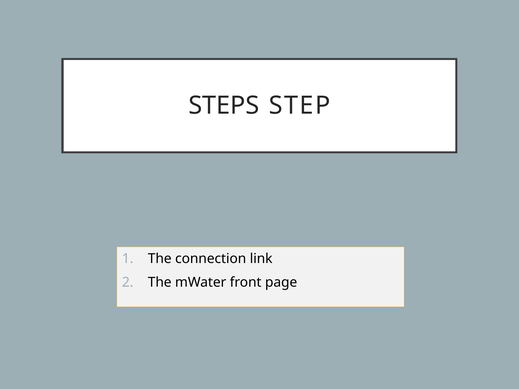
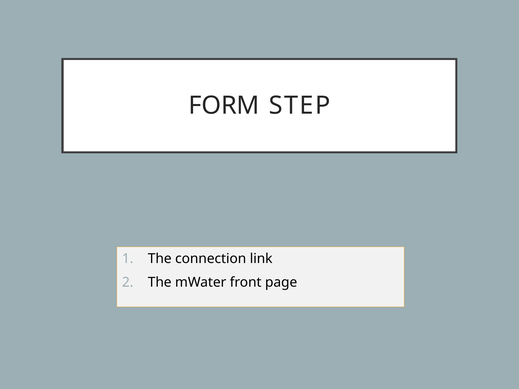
STEPS: STEPS -> FORM
